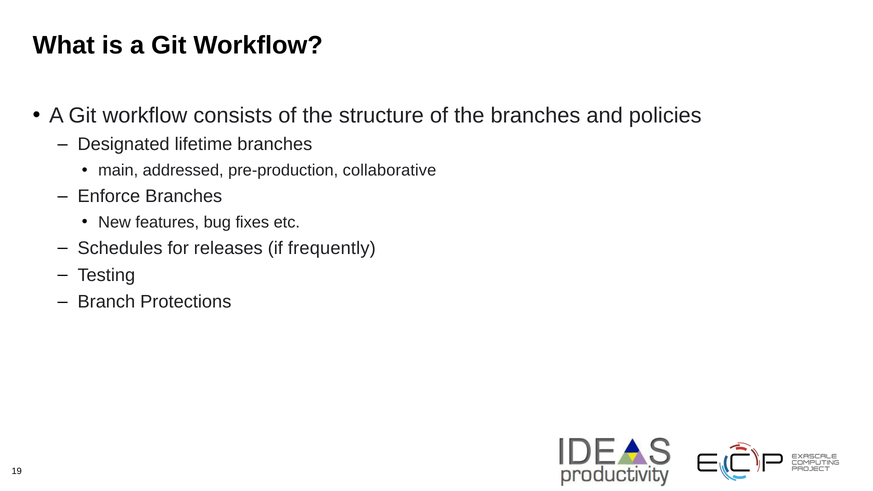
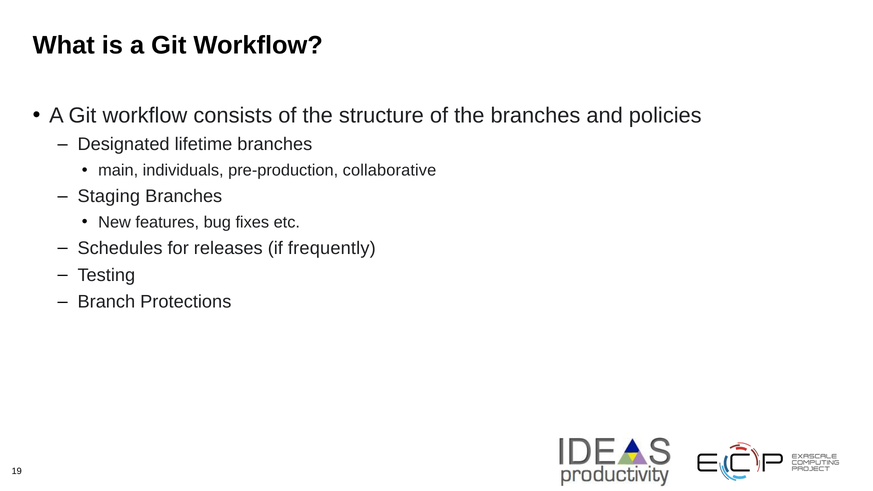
addressed: addressed -> individuals
Enforce: Enforce -> Staging
